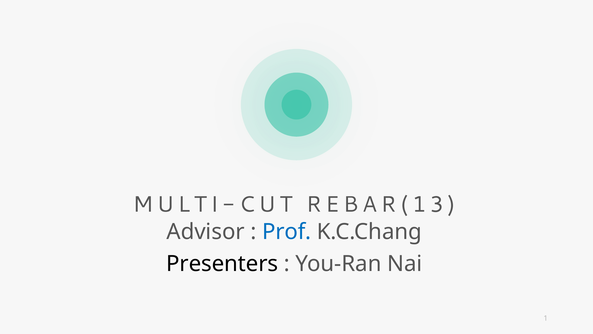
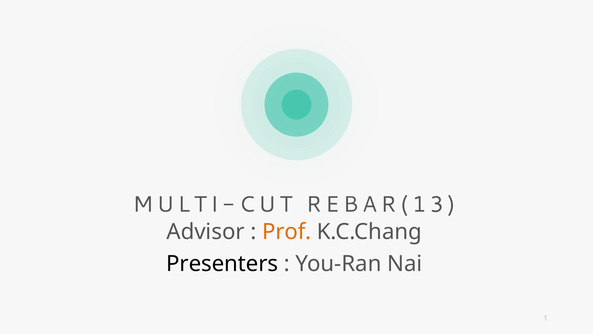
Prof colour: blue -> orange
